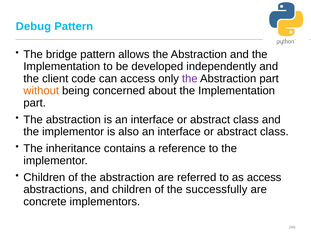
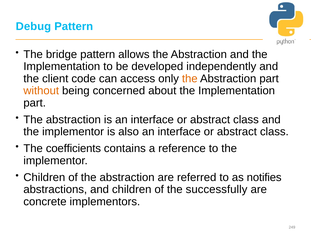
the at (190, 79) colour: purple -> orange
inheritance: inheritance -> coefficients
as access: access -> notifies
